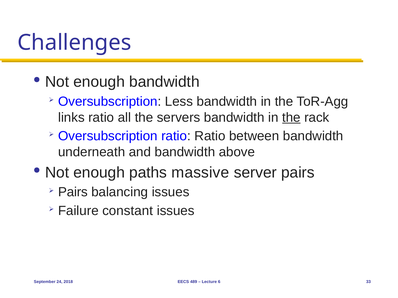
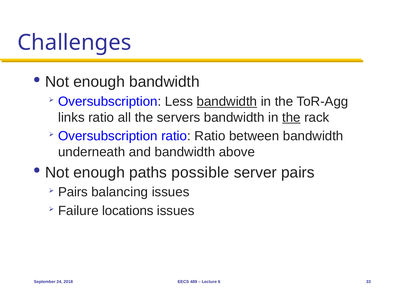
bandwidth at (227, 102) underline: none -> present
massive: massive -> possible
constant: constant -> locations
